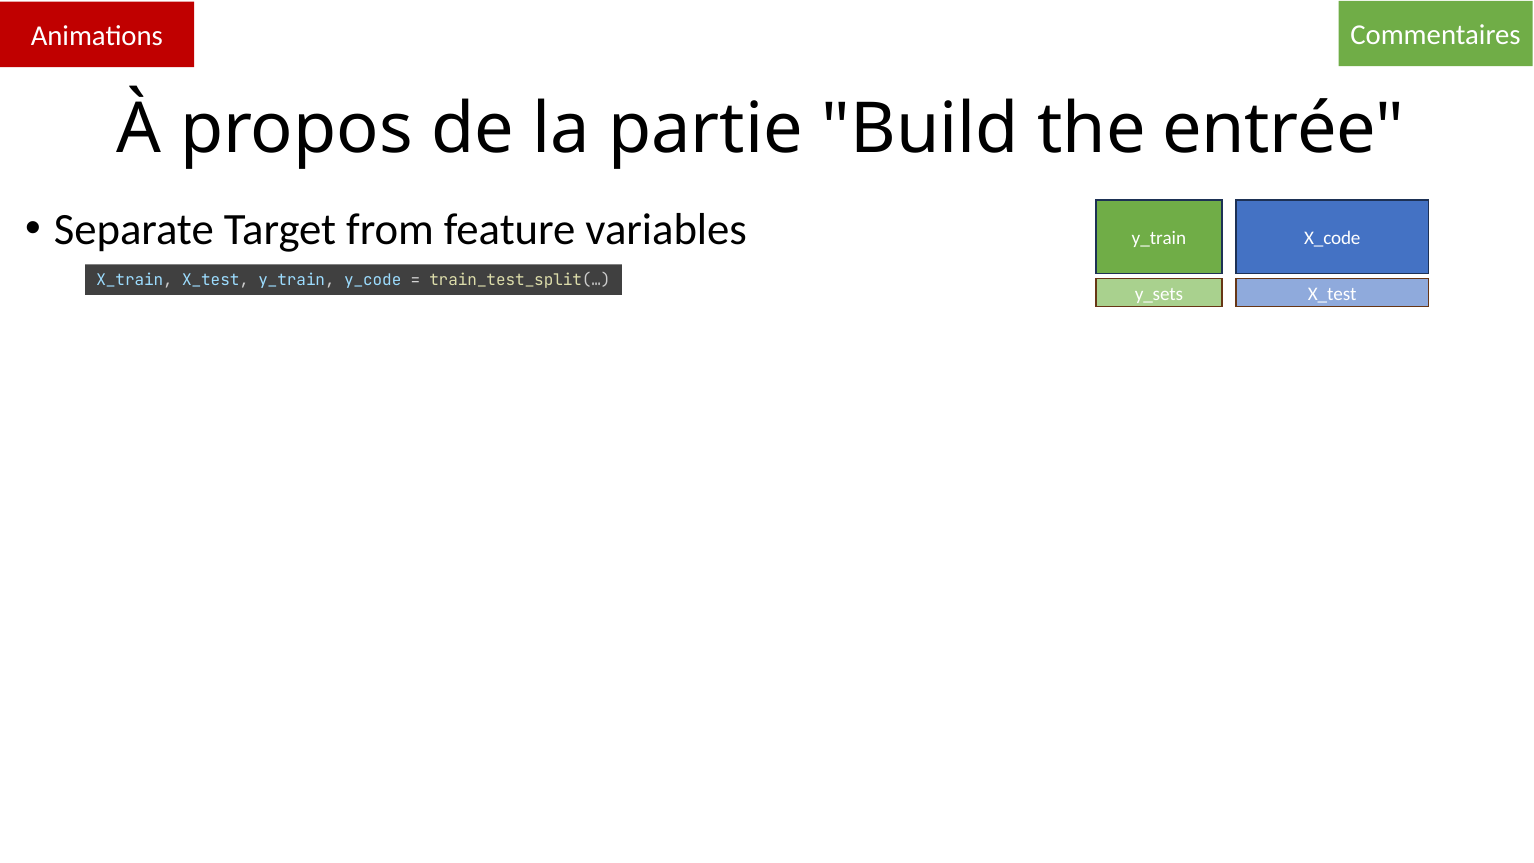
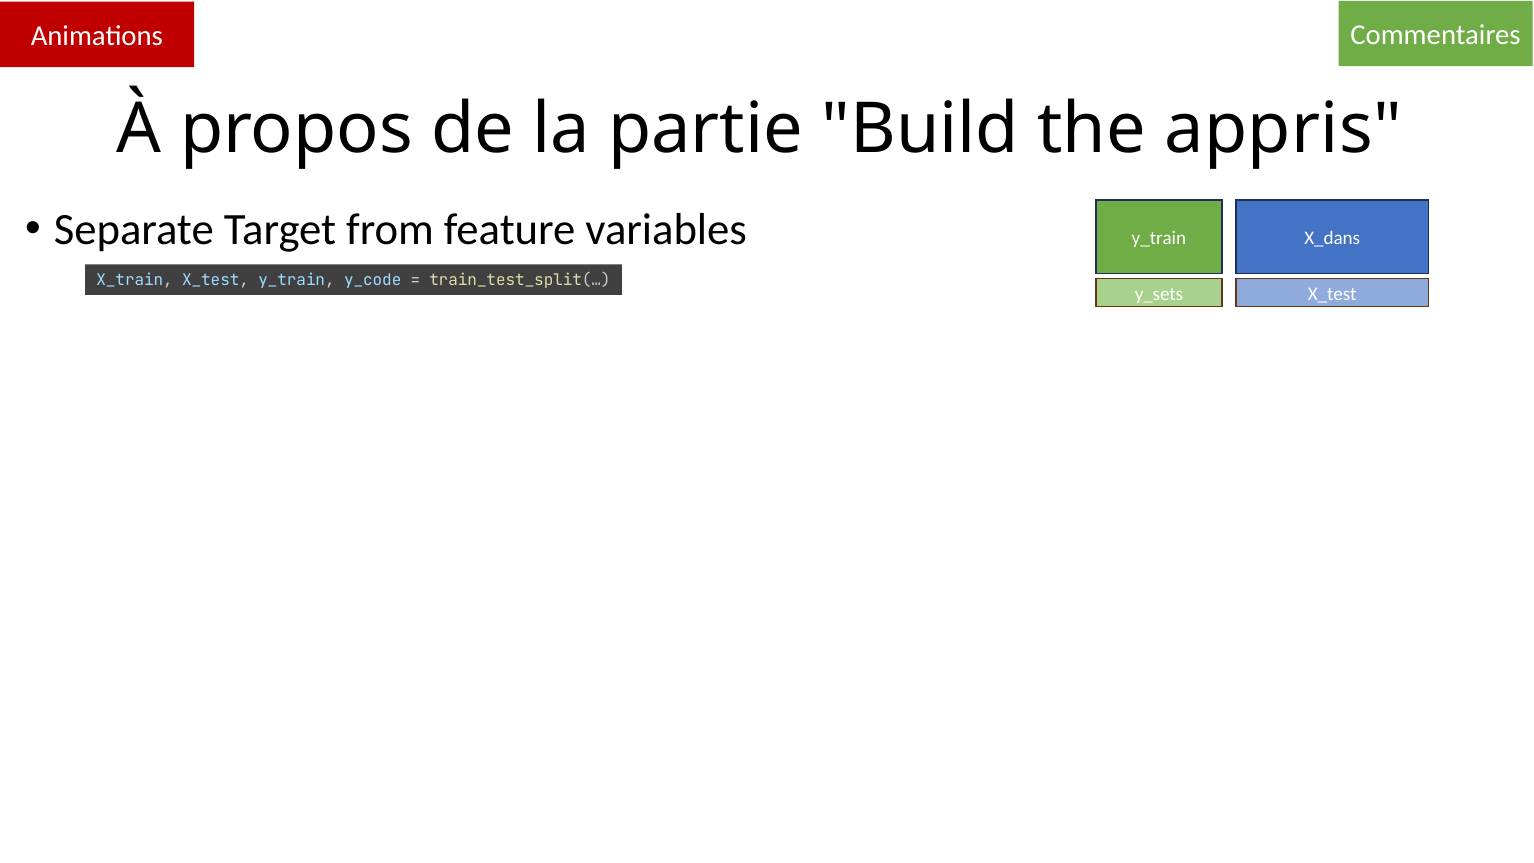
entrée: entrée -> appris
X_code: X_code -> X_dans
